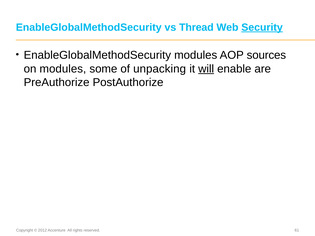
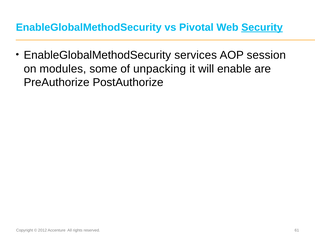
Thread: Thread -> Pivotal
EnableGlobalMethodSecurity modules: modules -> services
sources: sources -> session
will underline: present -> none
